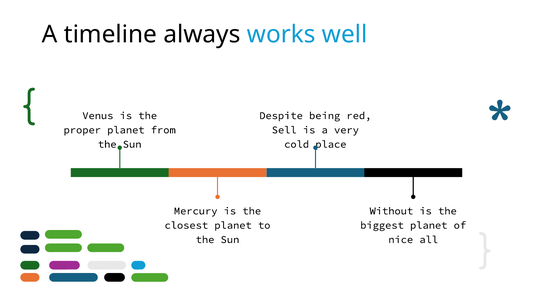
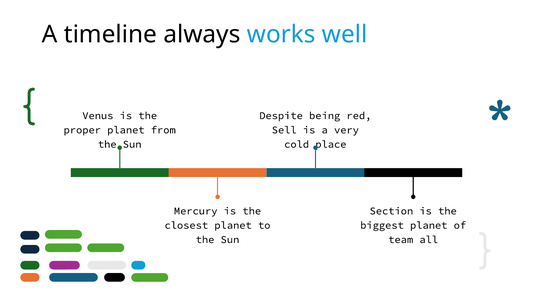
Without: Without -> Section
nice: nice -> team
